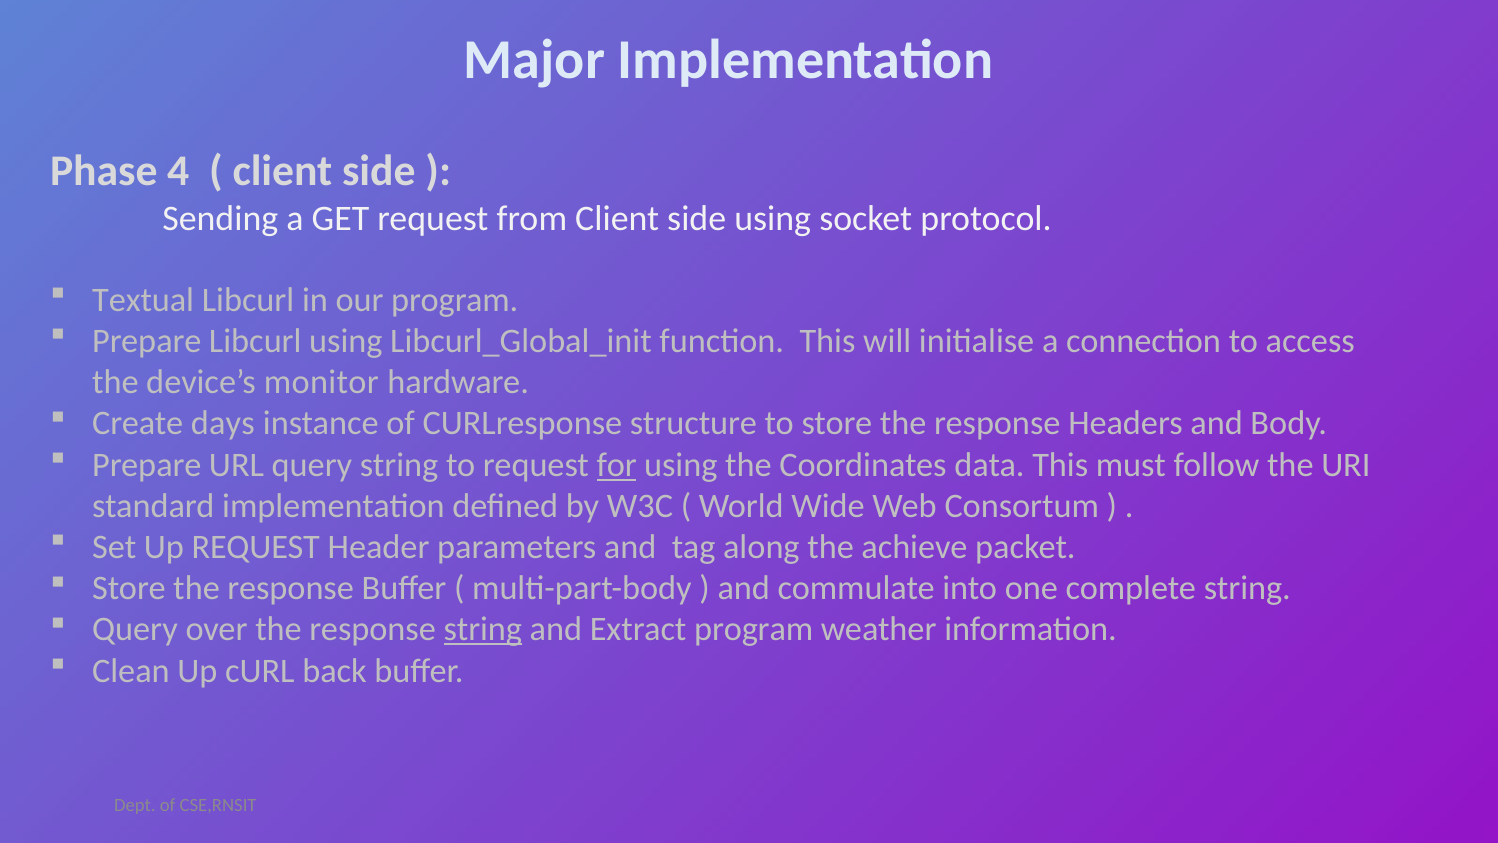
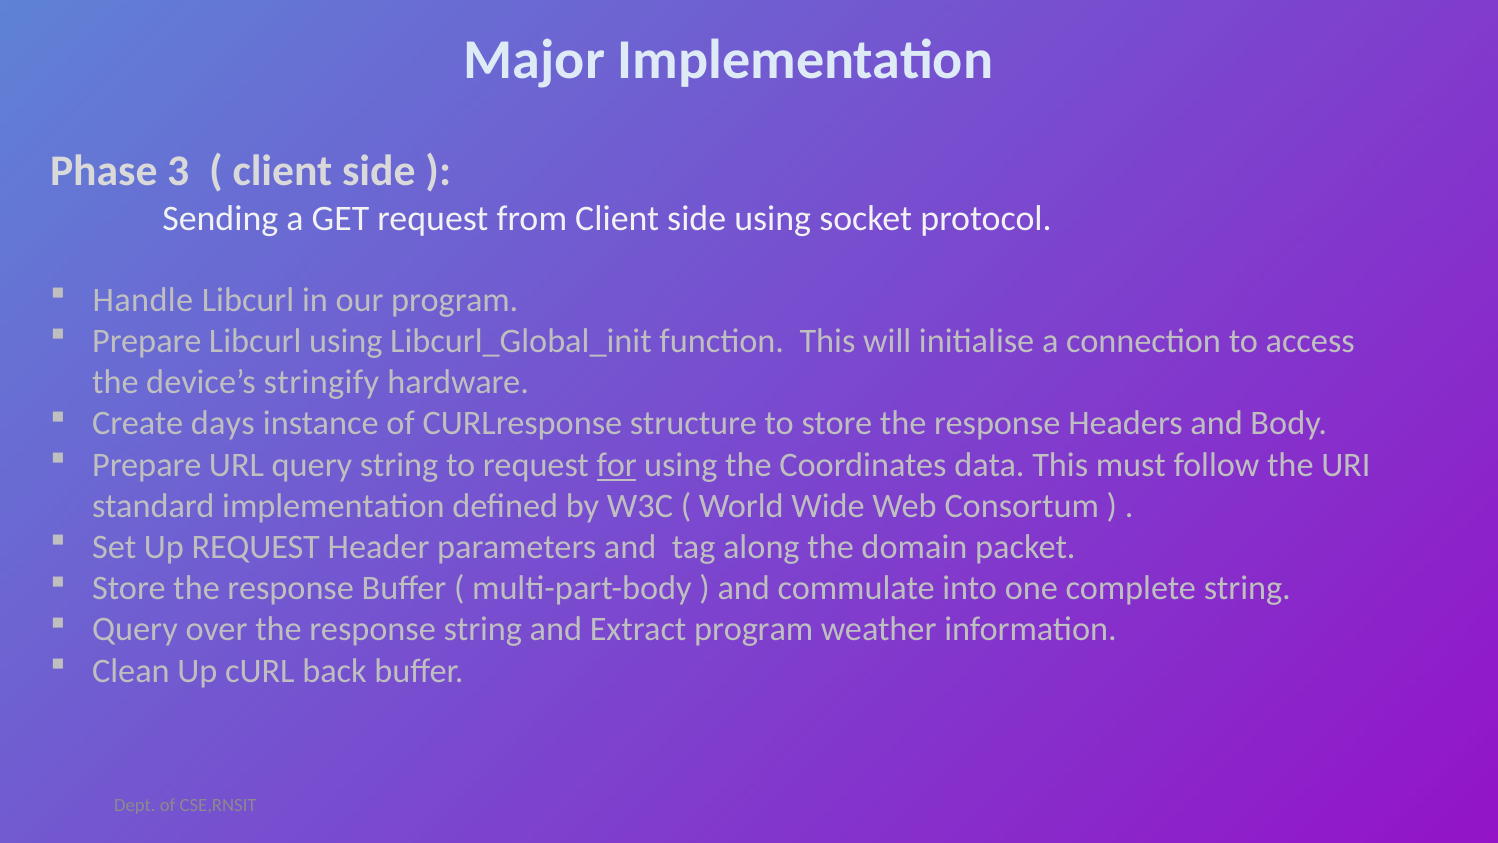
4: 4 -> 3
Textual: Textual -> Handle
monitor: monitor -> stringify
achieve: achieve -> domain
string at (483, 629) underline: present -> none
